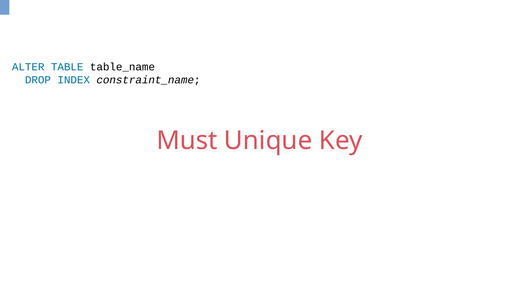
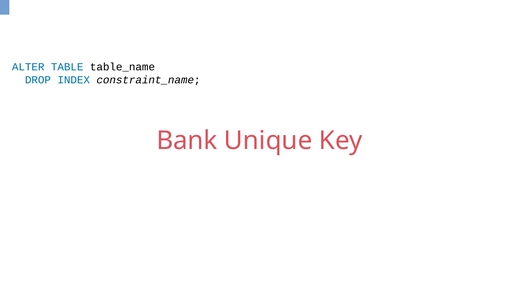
Must: Must -> Bank
